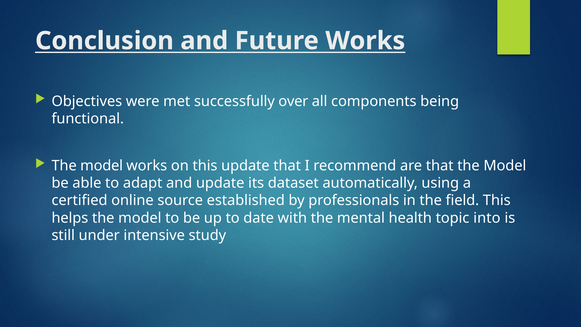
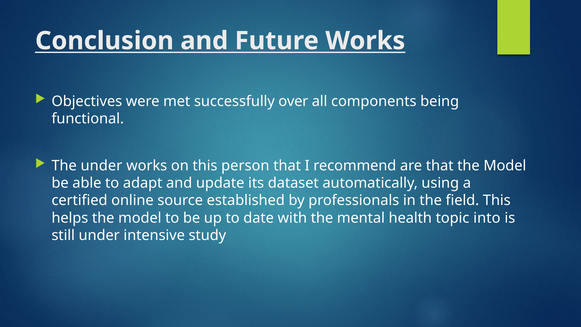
model at (102, 166): model -> under
this update: update -> person
